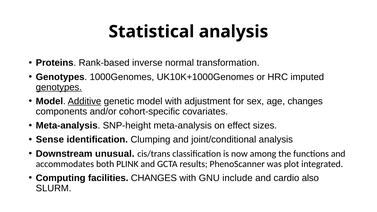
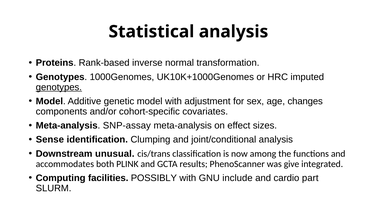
Additive underline: present -> none
SNP-height: SNP-height -> SNP-assay
plot: plot -> give
facilities CHANGES: CHANGES -> POSSIBLY
also: also -> part
